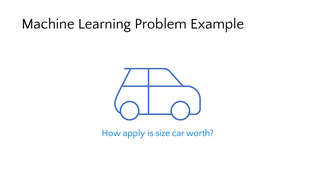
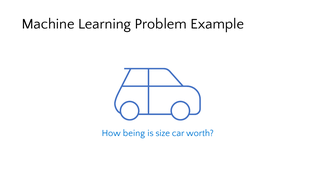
apply: apply -> being
